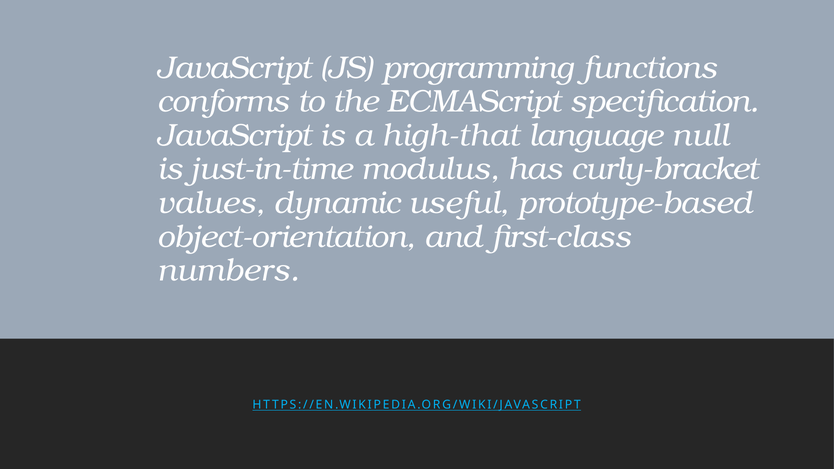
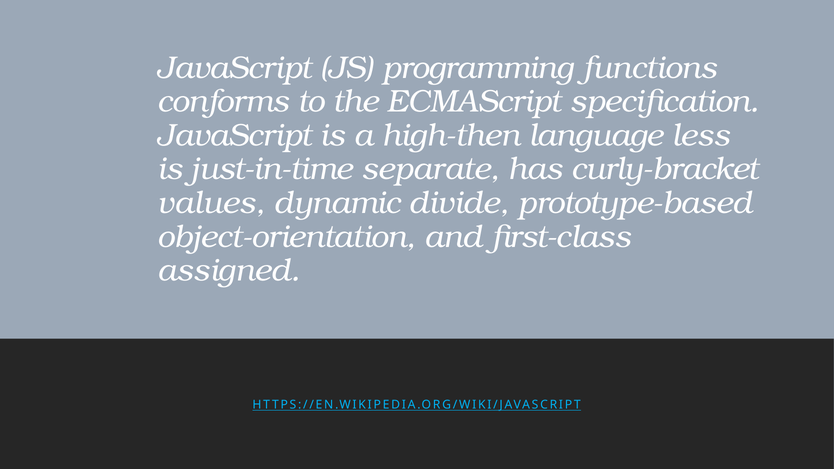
high-that: high-that -> high-then
null: null -> less
modulus: modulus -> separate
useful: useful -> divide
numbers: numbers -> assigned
